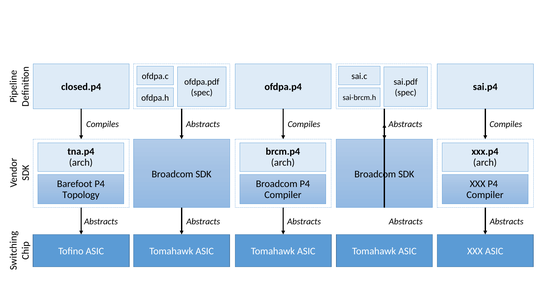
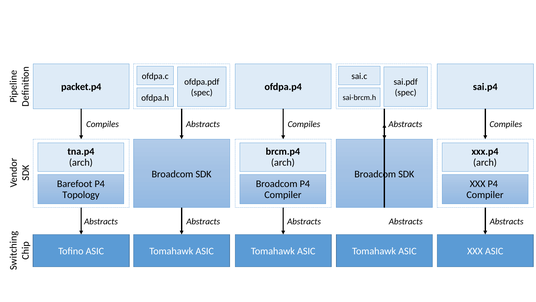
closed.p4: closed.p4 -> packet.p4
